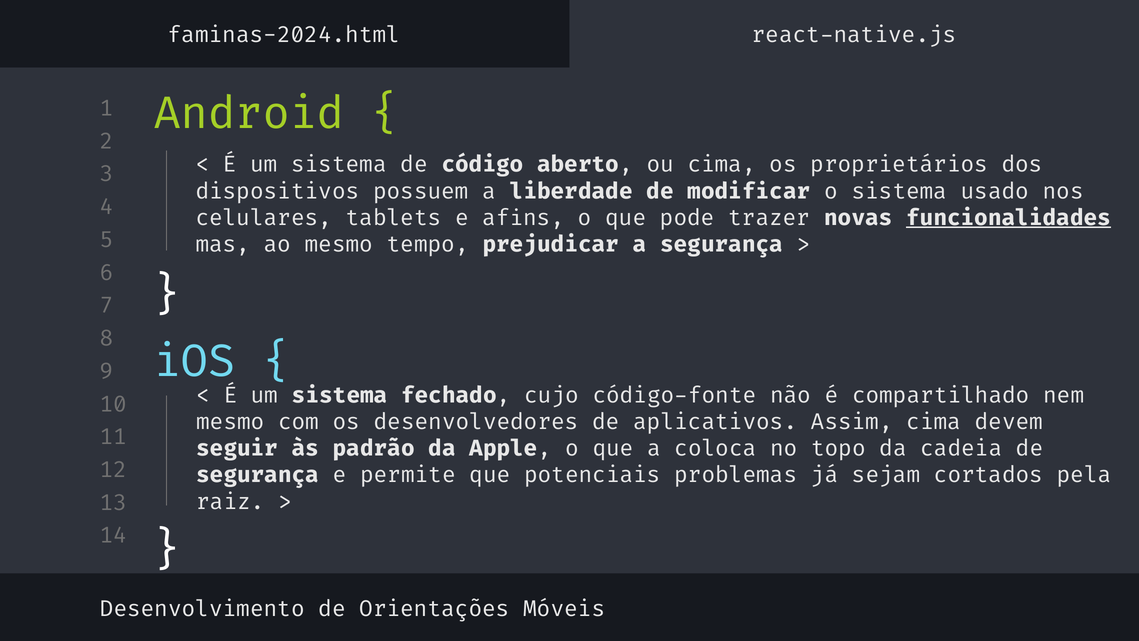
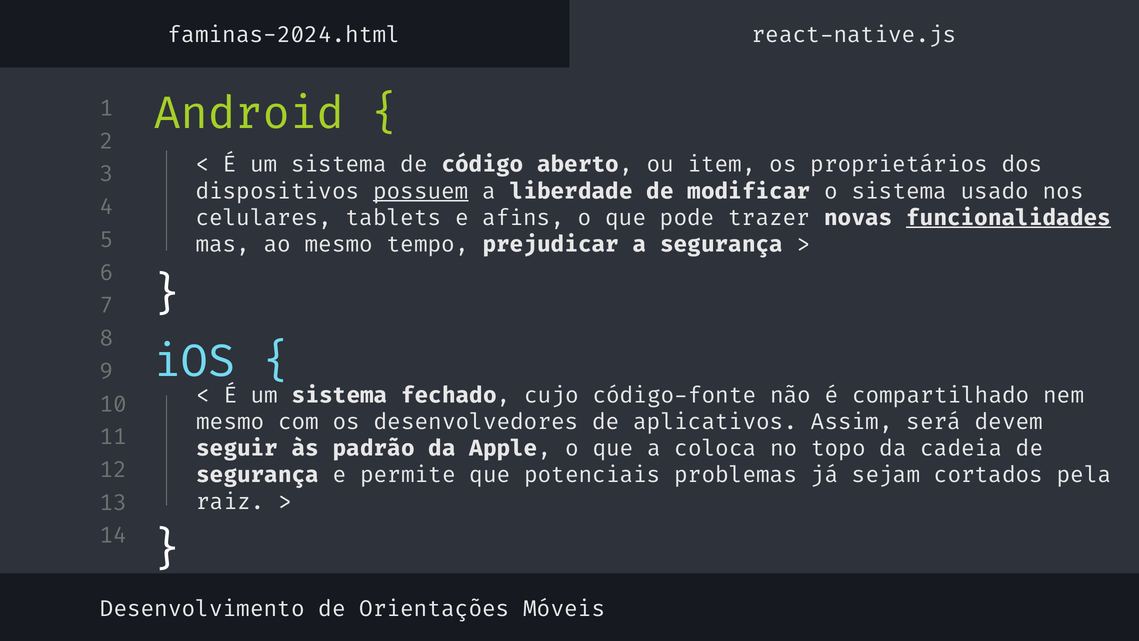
ou cima: cima -> item
possuem underline: none -> present
Assim cima: cima -> será
